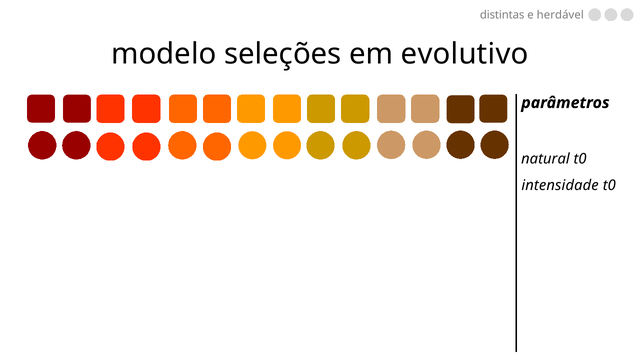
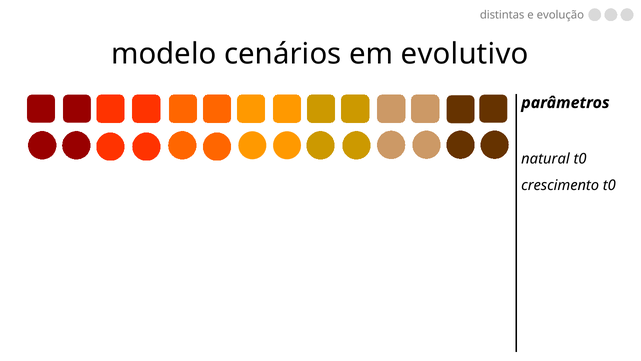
herdável: herdável -> evolução
seleções: seleções -> cenários
intensidade: intensidade -> crescimento
